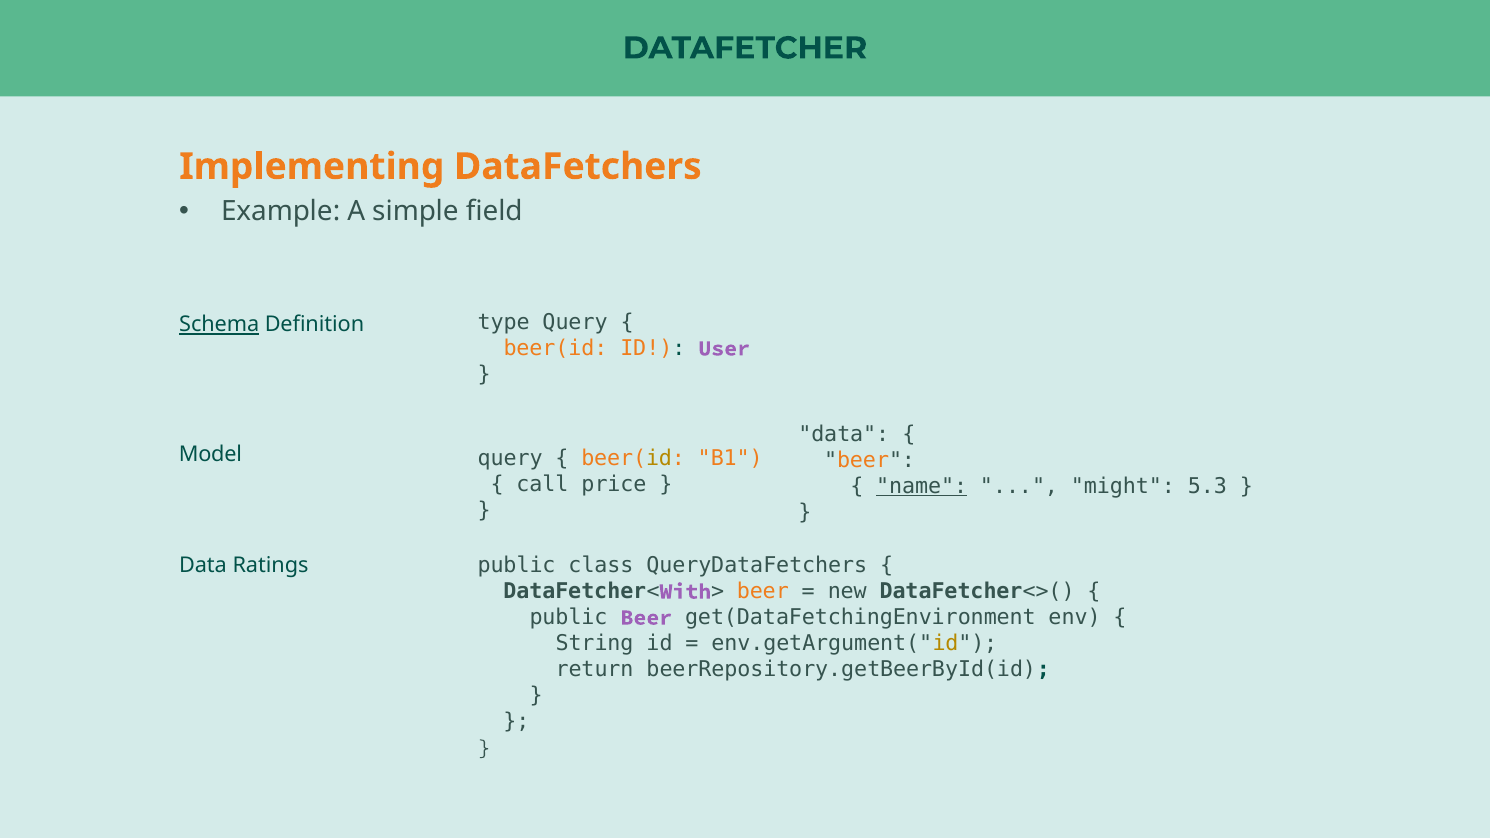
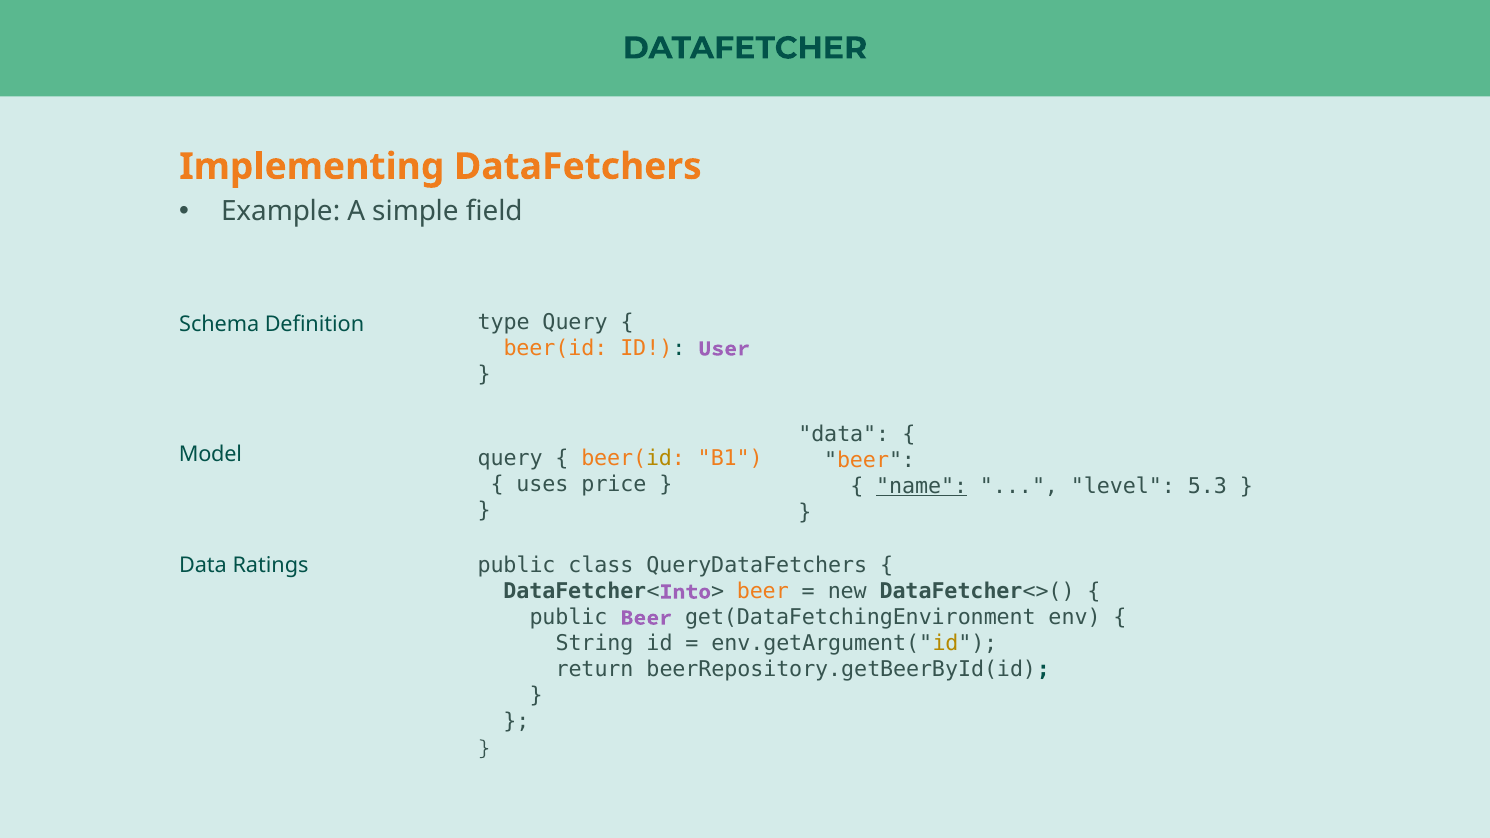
Schema underline: present -> none
call: call -> uses
might: might -> level
With: With -> Into
